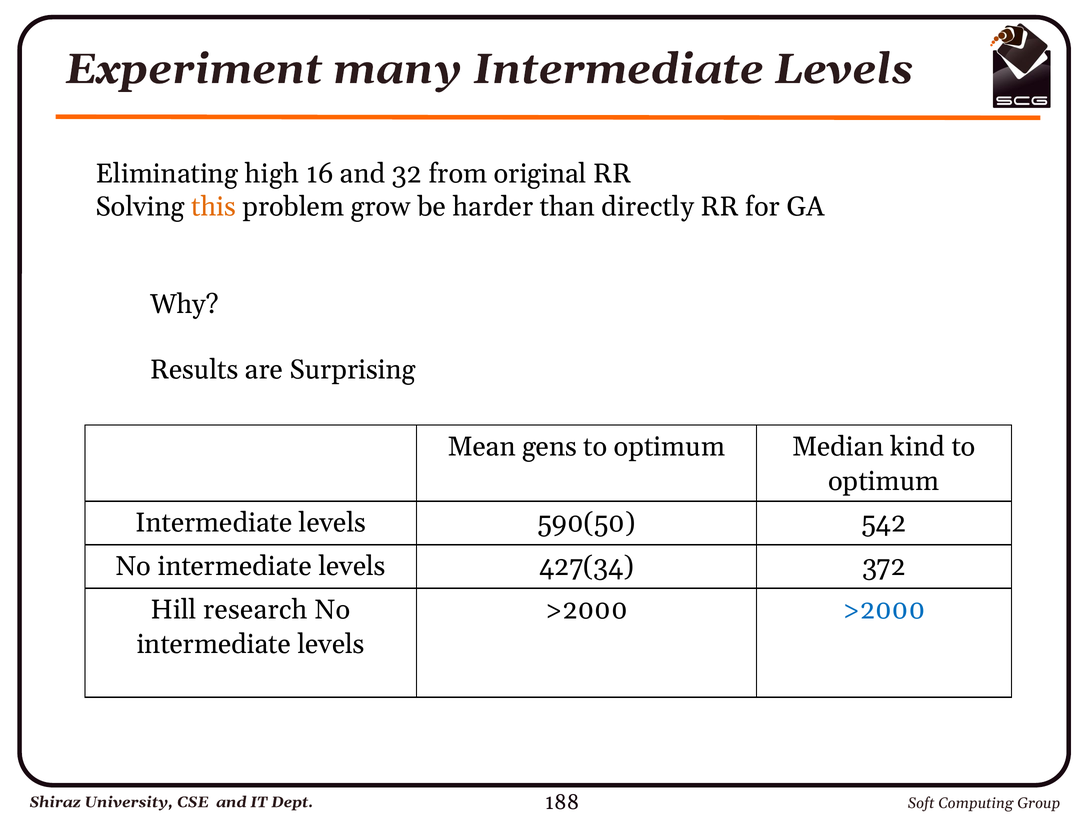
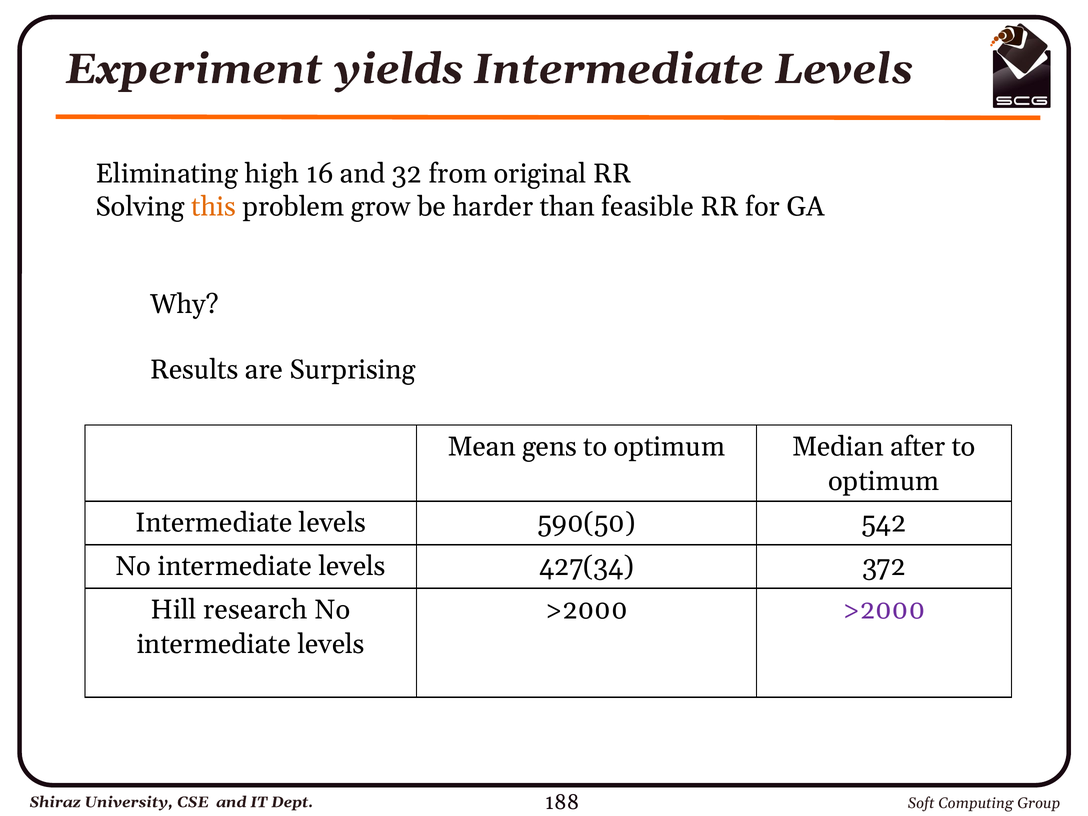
many: many -> yields
directly: directly -> feasible
kind: kind -> after
>2000 at (884, 610) colour: blue -> purple
